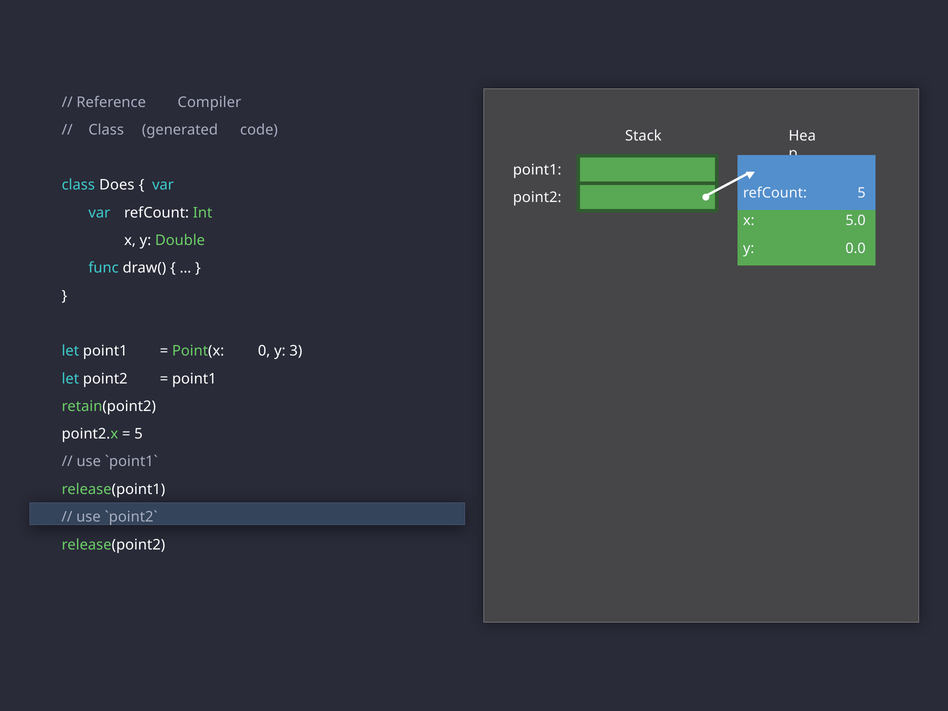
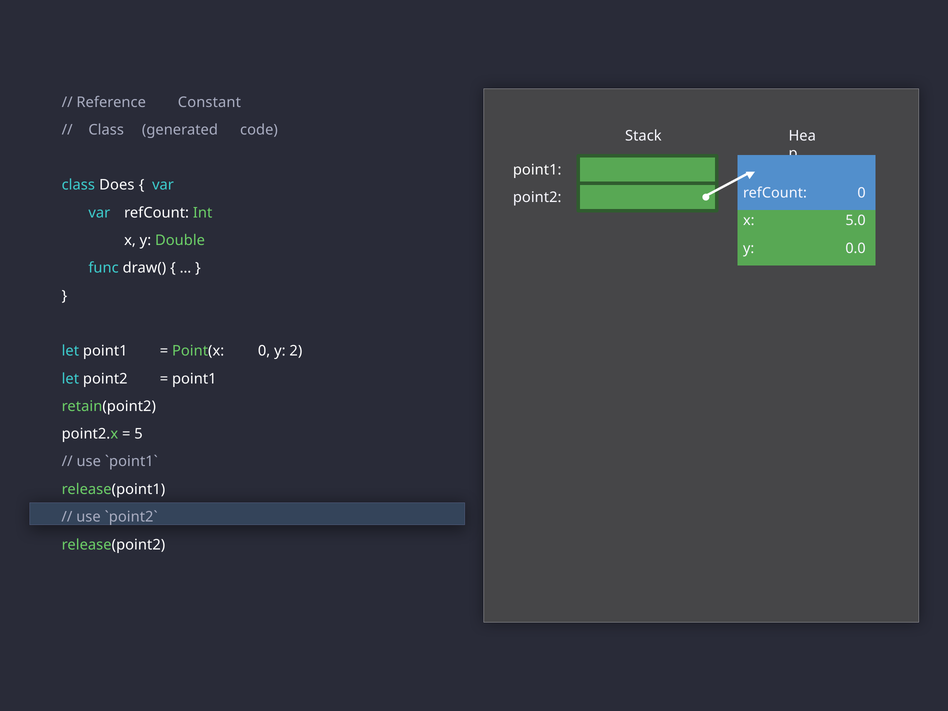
Compiler: Compiler -> Constant
refCount 5: 5 -> 0
3: 3 -> 2
